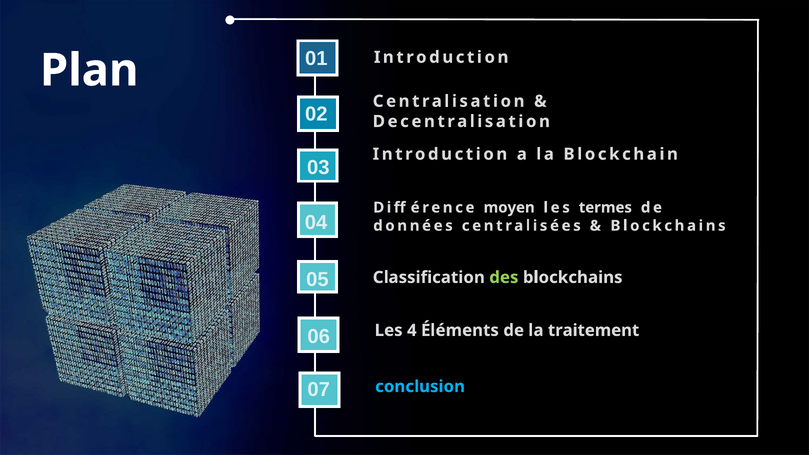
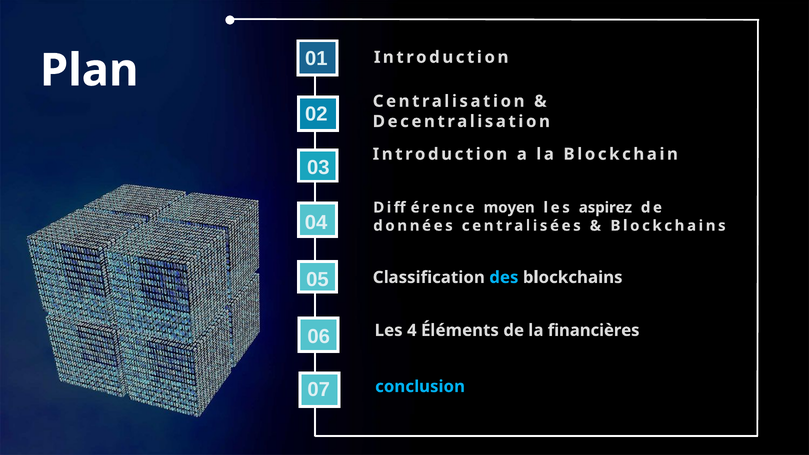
termes: termes -> aspirez
des colour: light green -> light blue
traitement: traitement -> financières
